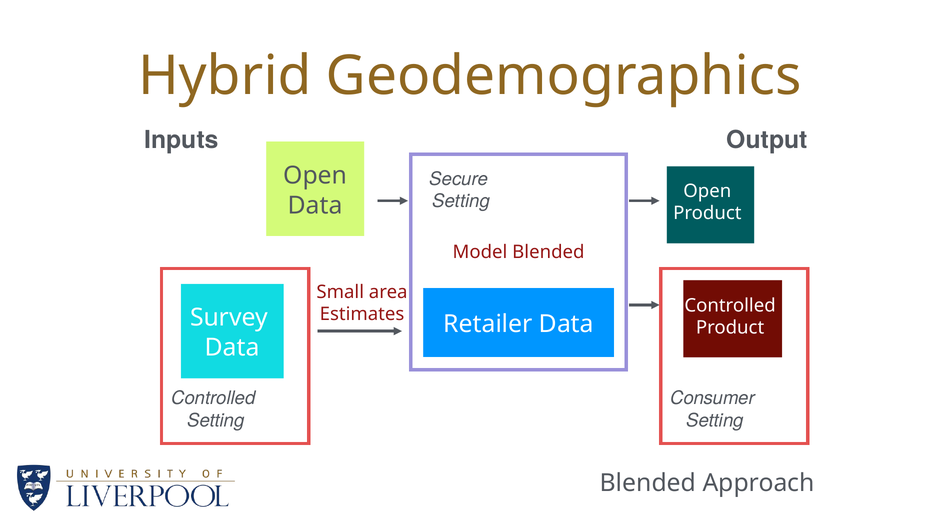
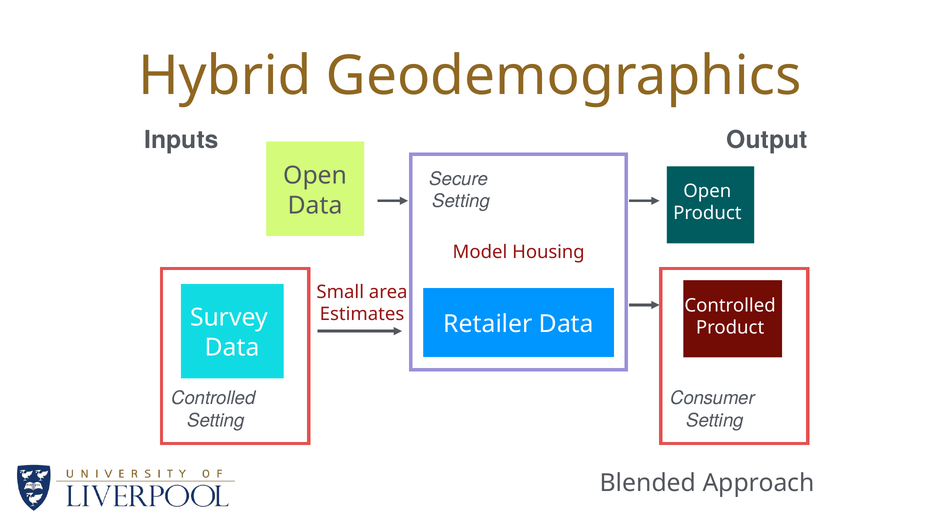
Model Blended: Blended -> Housing
